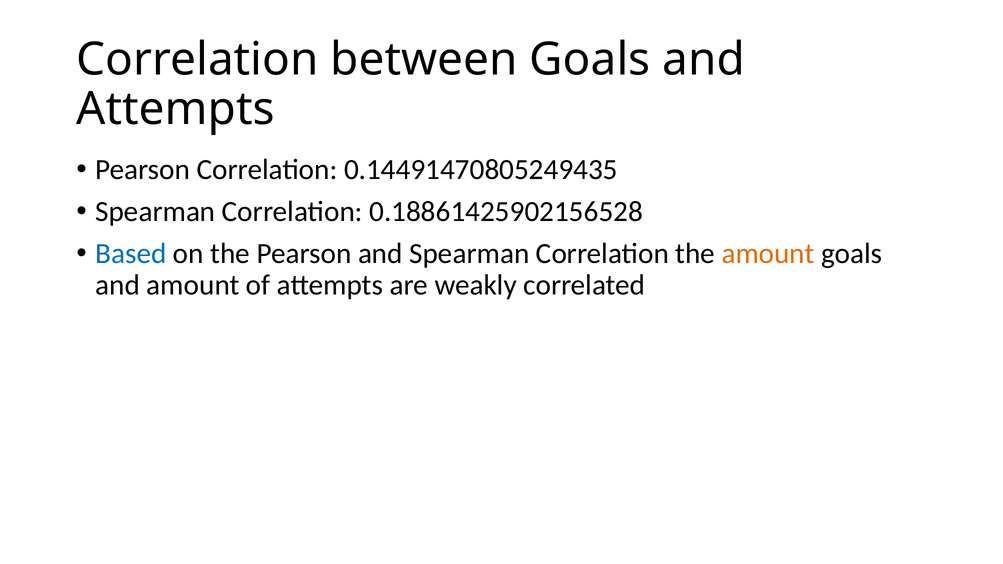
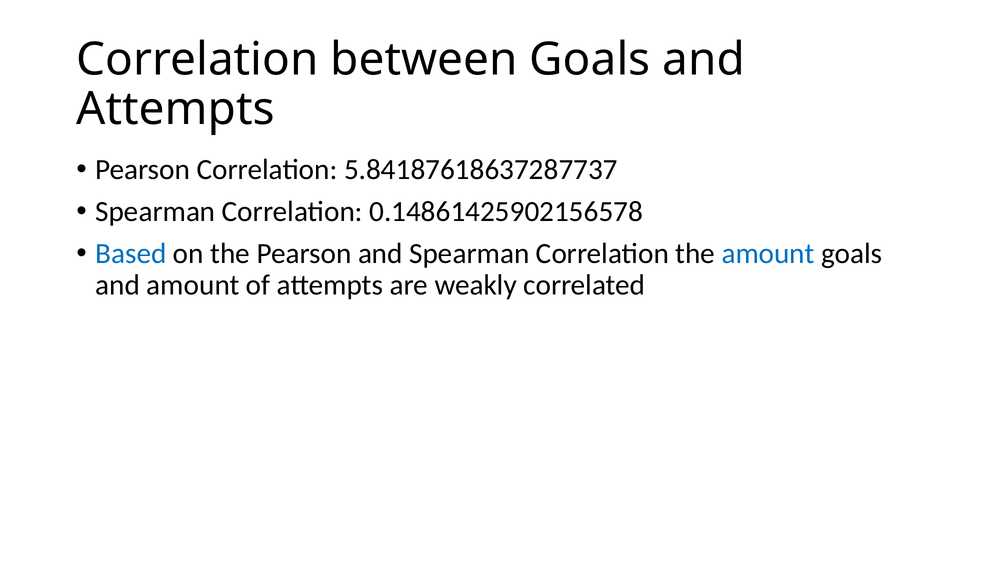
0.14491470805249435: 0.14491470805249435 -> 5.84187618637287737
0.18861425902156528: 0.18861425902156528 -> 0.14861425902156578
amount at (768, 254) colour: orange -> blue
